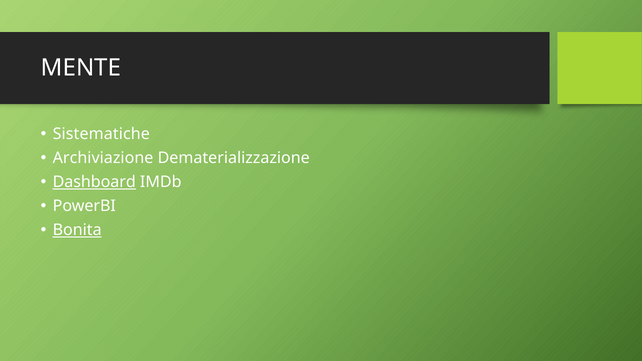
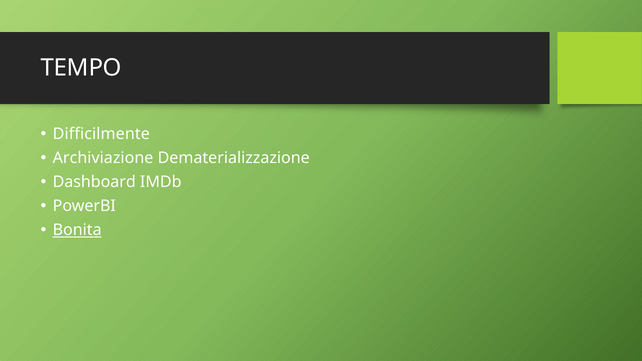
MENTE: MENTE -> TEMPO
Sistematiche: Sistematiche -> Difficilmente
Dashboard underline: present -> none
